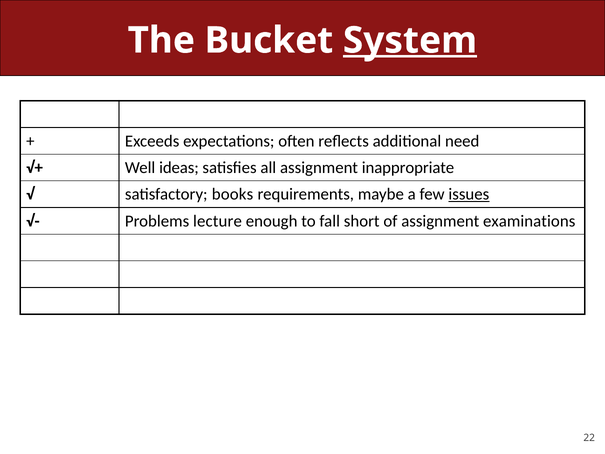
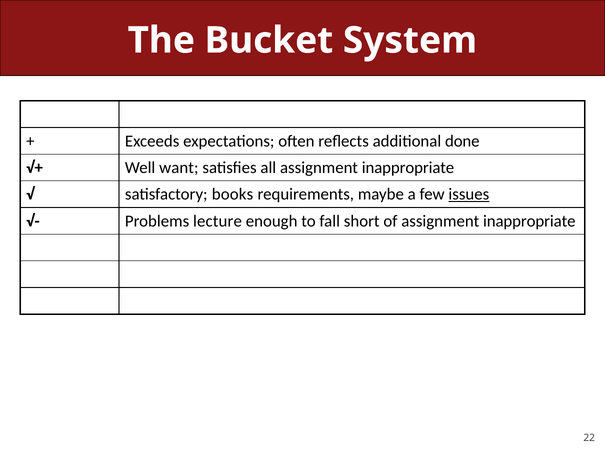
System underline: present -> none
need: need -> done
ideas: ideas -> want
of assignment examinations: examinations -> inappropriate
